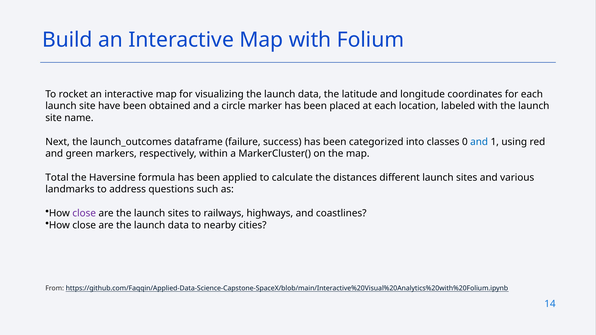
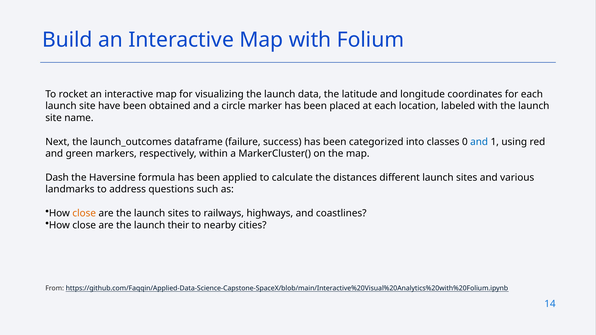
Total: Total -> Dash
close at (84, 213) colour: purple -> orange
are the launch data: data -> their
